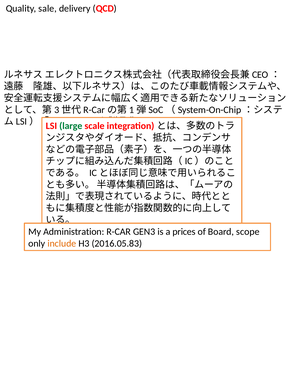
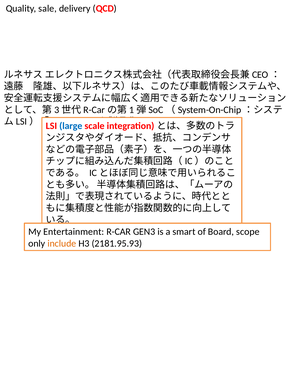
large colour: green -> blue
Administration: Administration -> Entertainment
prices: prices -> smart
2016.05.83: 2016.05.83 -> 2181.95.93
